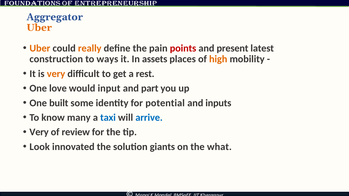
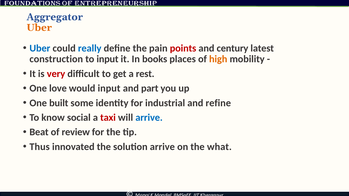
Uber at (40, 48) colour: orange -> blue
really colour: orange -> blue
present: present -> century
to ways: ways -> input
assets: assets -> books
very at (56, 74) colour: orange -> red
potential: potential -> industrial
inputs: inputs -> refine
many: many -> social
taxi colour: blue -> red
Very at (39, 132): Very -> Beat
Look: Look -> Thus
solution giants: giants -> arrive
